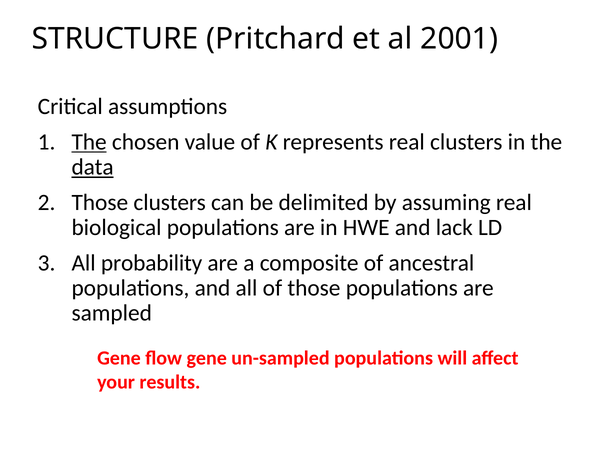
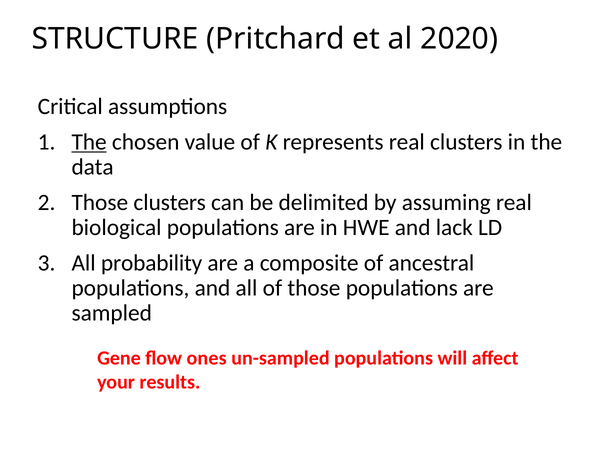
2001: 2001 -> 2020
data underline: present -> none
flow gene: gene -> ones
